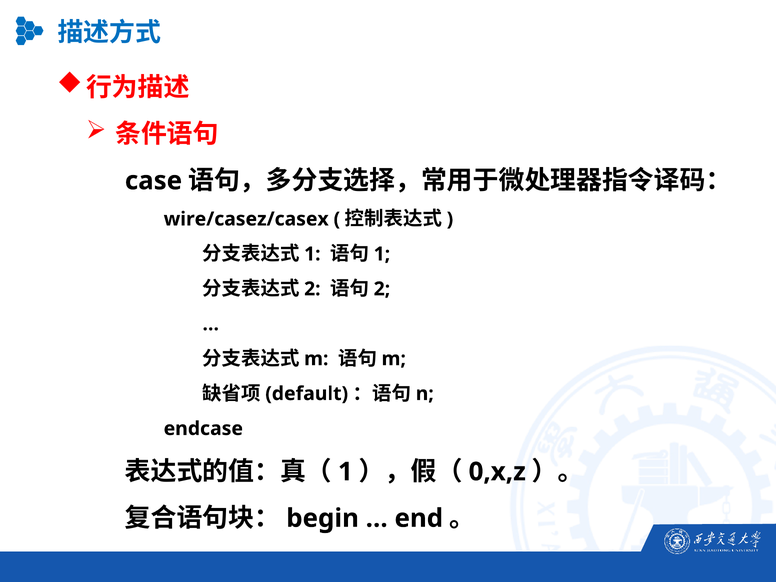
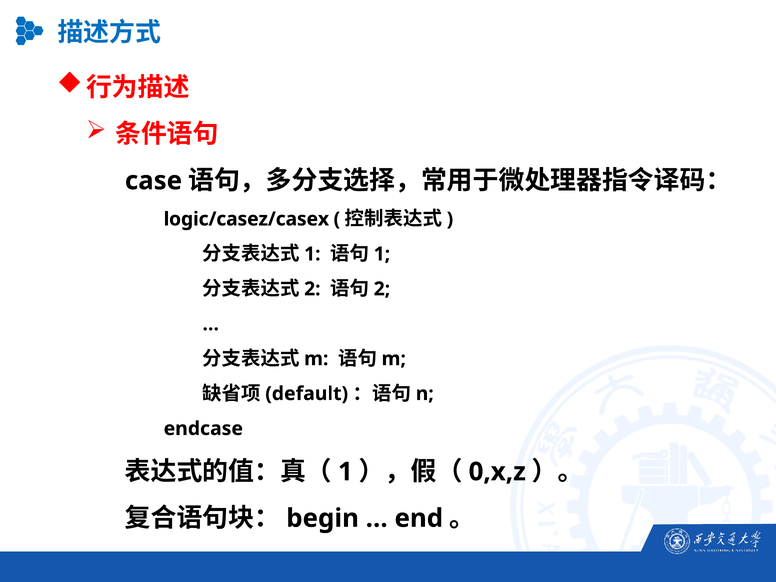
wire/casez/casex: wire/casez/casex -> logic/casez/casex
